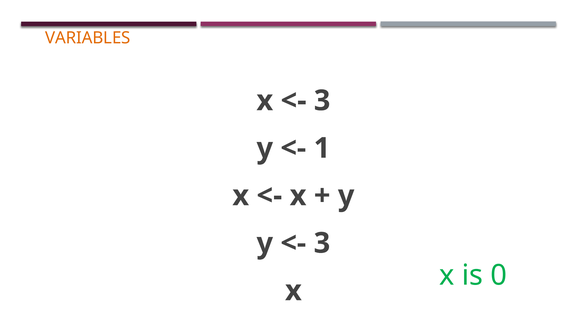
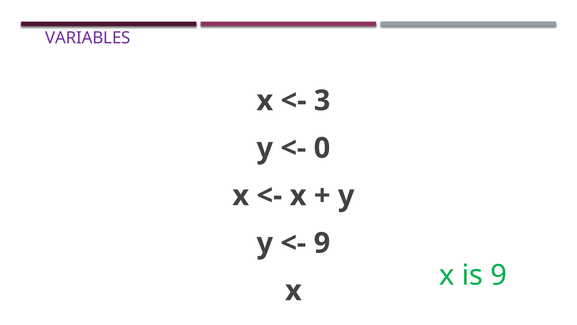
VARIABLES colour: orange -> purple
1: 1 -> 0
3 at (322, 243): 3 -> 9
is 0: 0 -> 9
